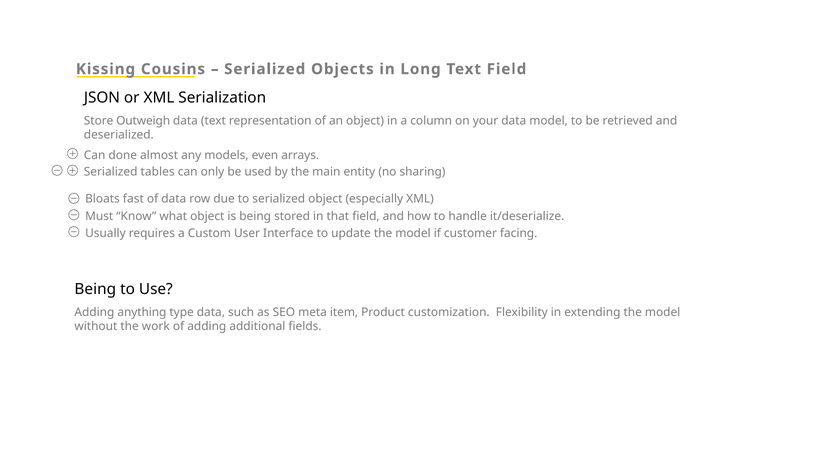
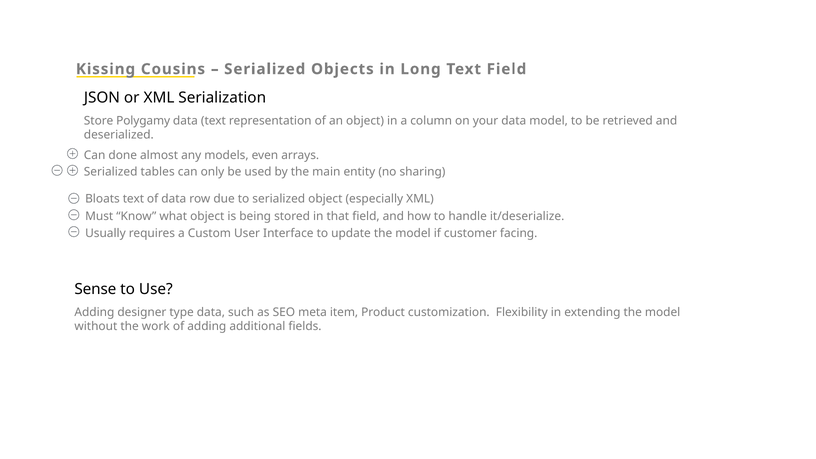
Outweigh: Outweigh -> Polygamy
Bloats fast: fast -> text
Being at (95, 289): Being -> Sense
anything: anything -> designer
